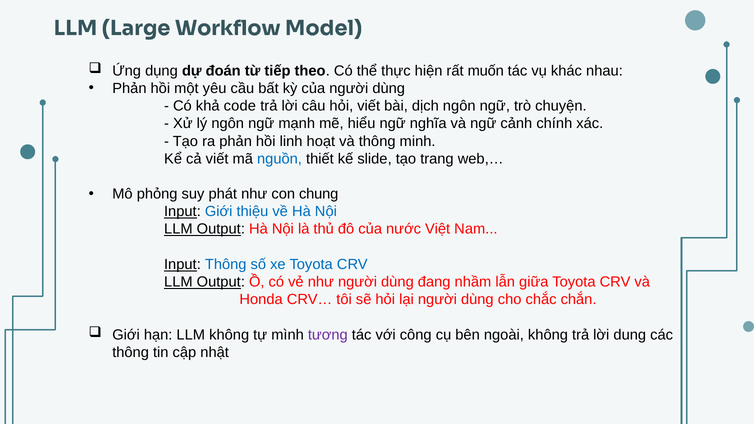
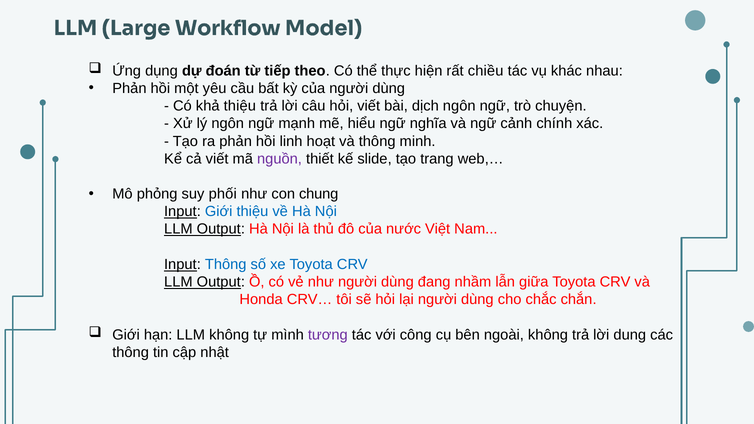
muốn: muốn -> chiều
khả code: code -> thiệu
nguồn colour: blue -> purple
phát: phát -> phối
